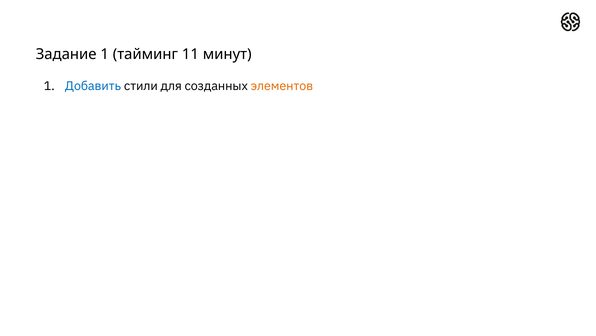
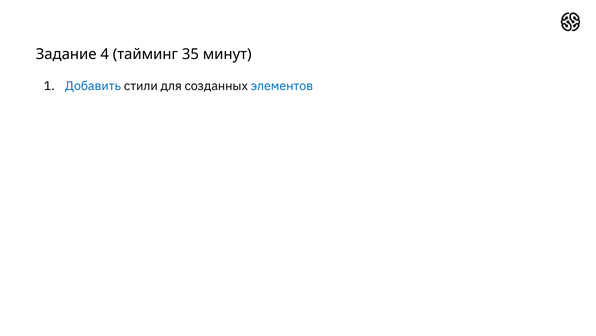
Задание 1: 1 -> 4
11: 11 -> 35
элементов colour: orange -> blue
